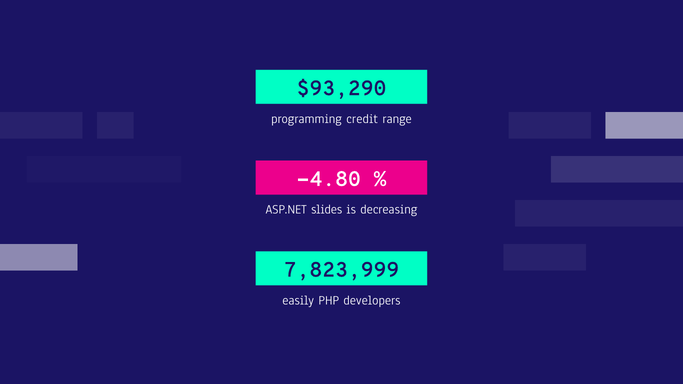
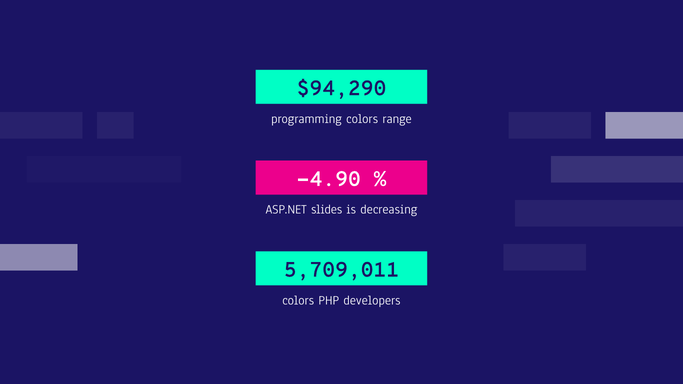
$93,290: $93,290 -> $94,290
programming credit: credit -> colors
-4.80: -4.80 -> -4.90
7,823,999: 7,823,999 -> 5,709,011
easily at (298, 301): easily -> colors
